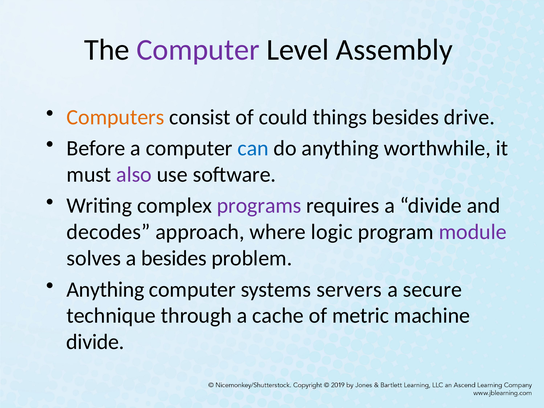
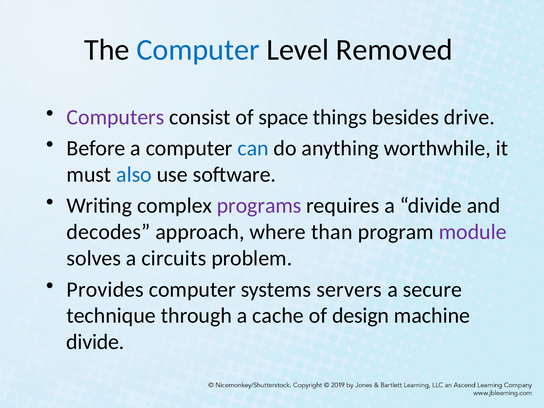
Computer at (198, 50) colour: purple -> blue
Assembly: Assembly -> Removed
Computers colour: orange -> purple
could: could -> space
also colour: purple -> blue
logic: logic -> than
a besides: besides -> circuits
Anything at (105, 289): Anything -> Provides
metric: metric -> design
